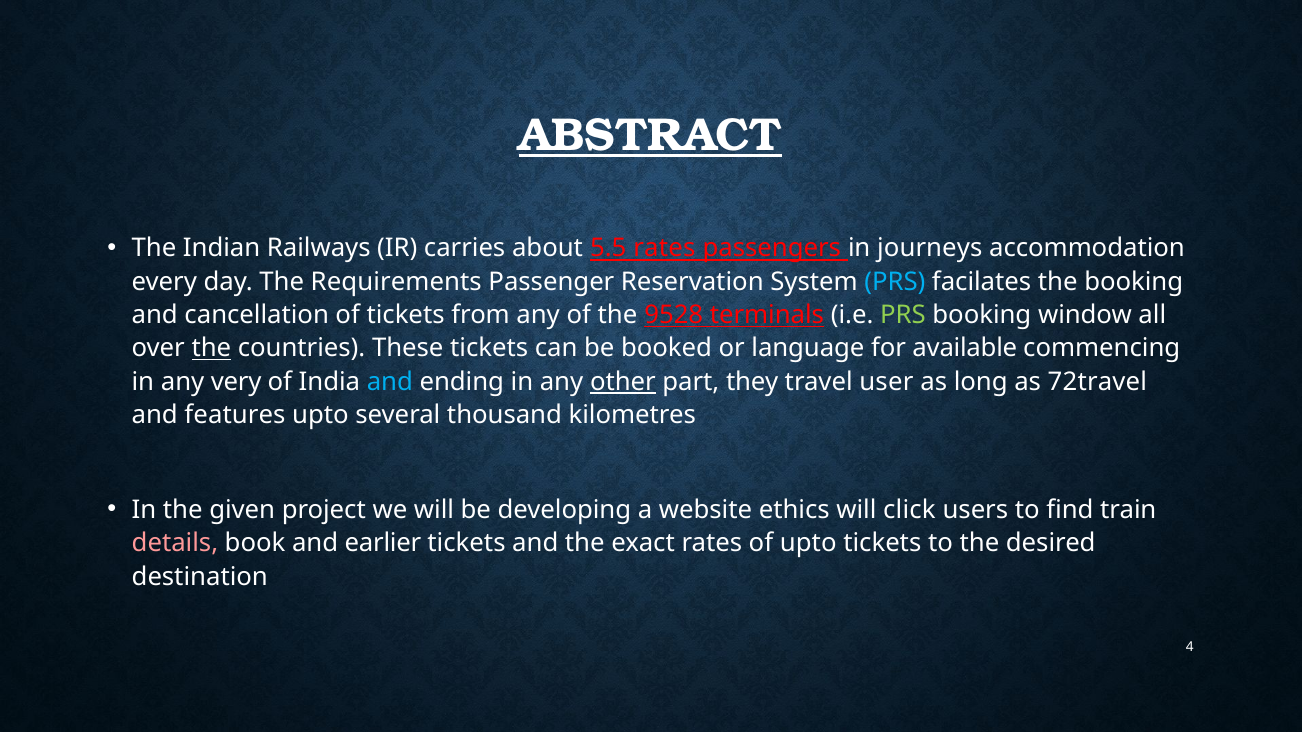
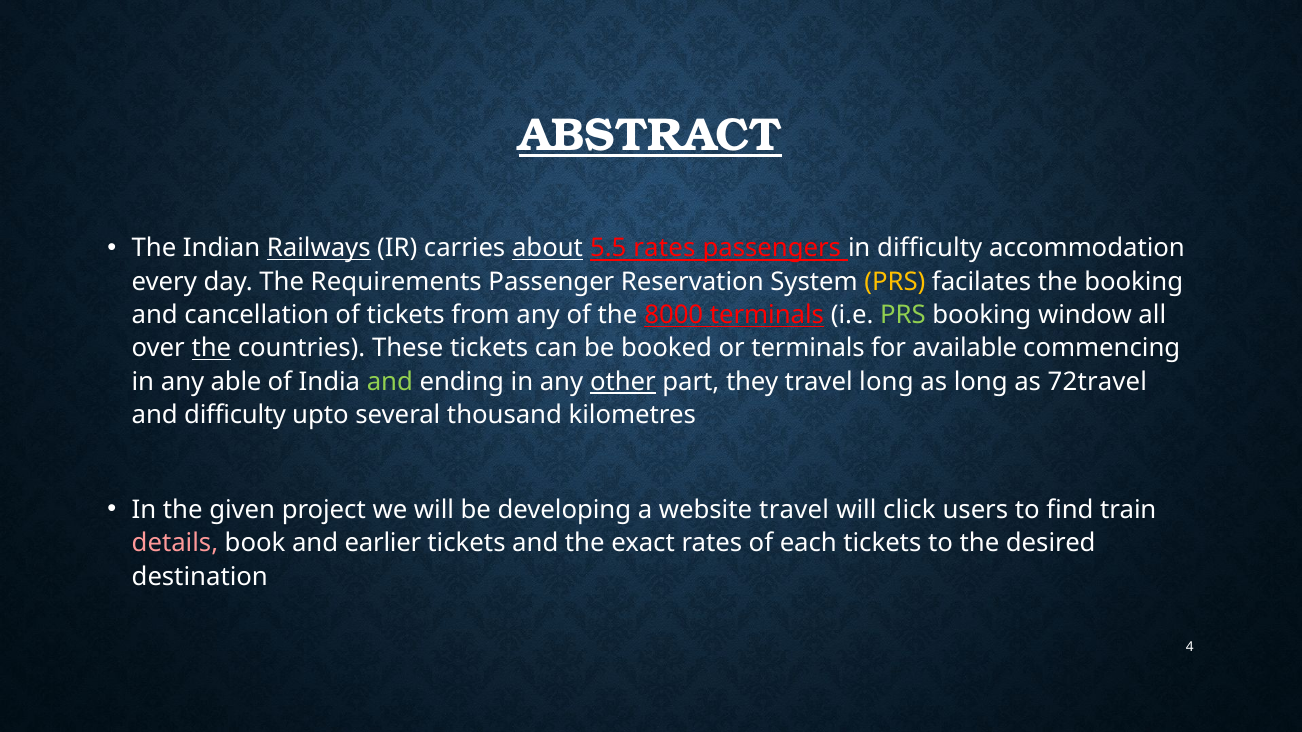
Railways underline: none -> present
about underline: none -> present
in journeys: journeys -> difficulty
PRS at (895, 282) colour: light blue -> yellow
9528: 9528 -> 8000
or language: language -> terminals
very: very -> able
and at (390, 382) colour: light blue -> light green
travel user: user -> long
and features: features -> difficulty
website ethics: ethics -> travel
of upto: upto -> each
